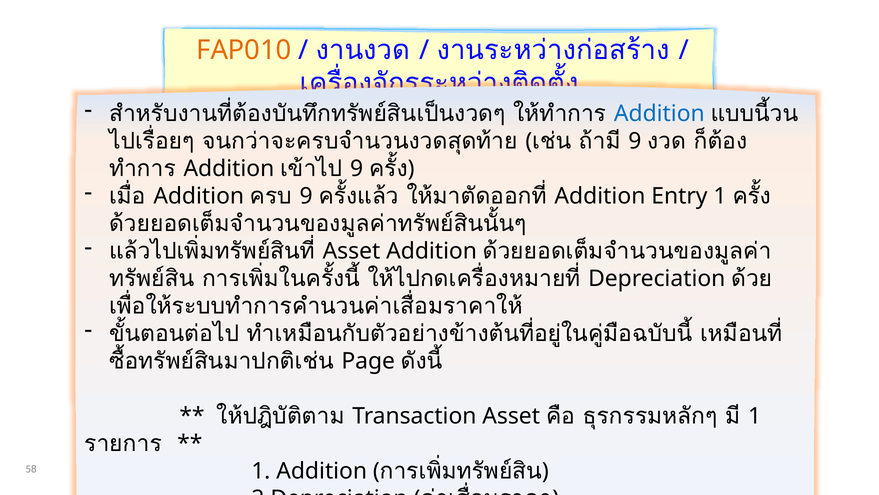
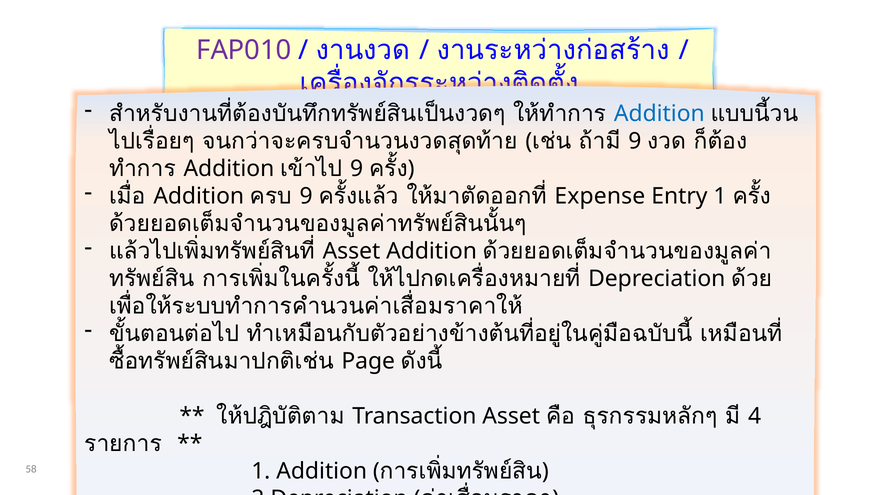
FAP010 colour: orange -> purple
Addition at (600, 196): Addition -> Expense
1 at (755, 416): 1 -> 4
